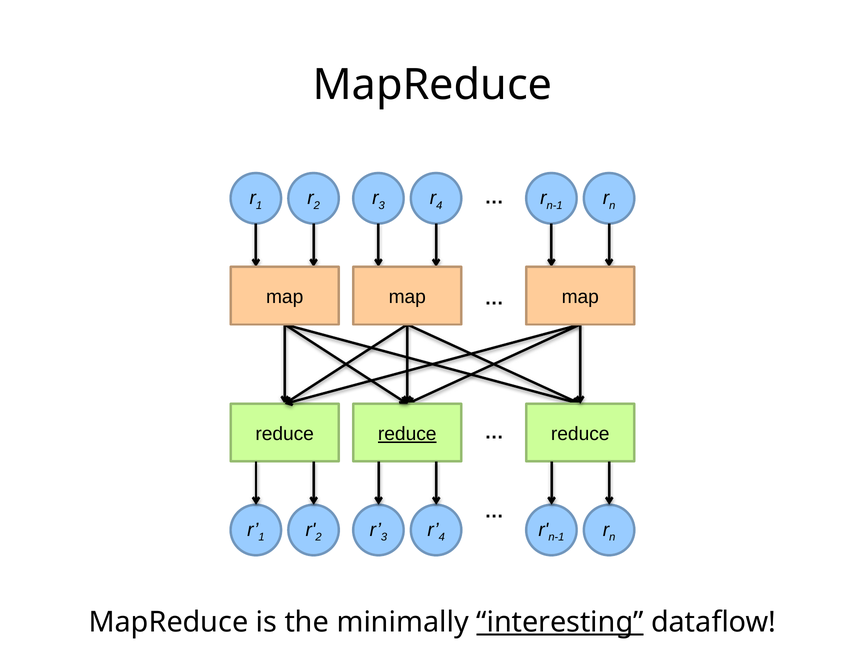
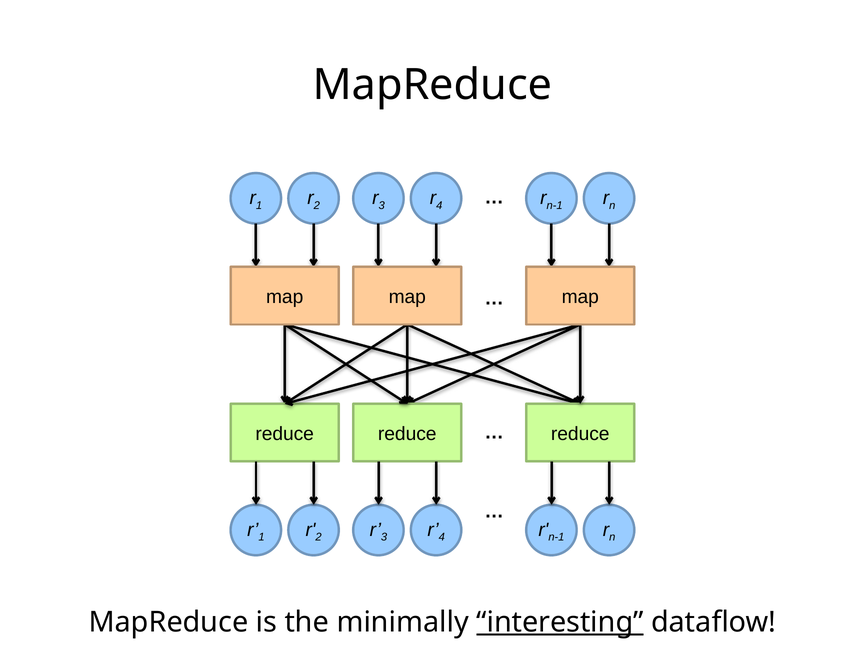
reduce at (407, 434) underline: present -> none
